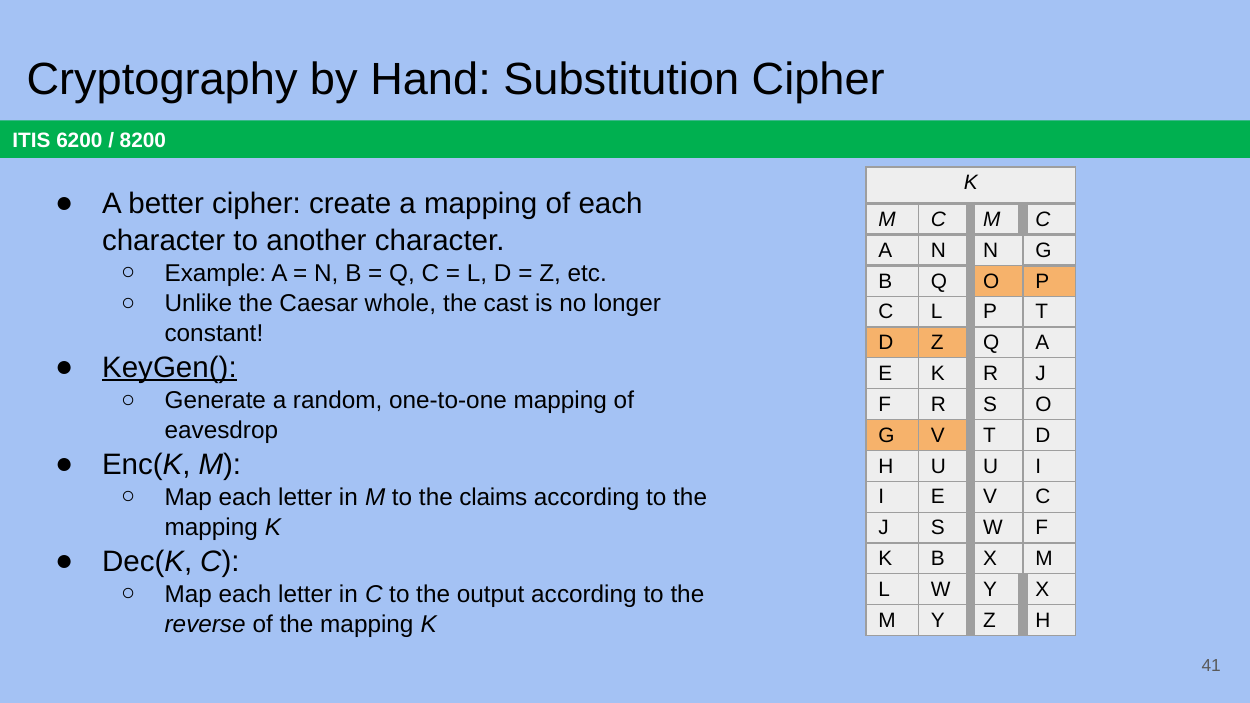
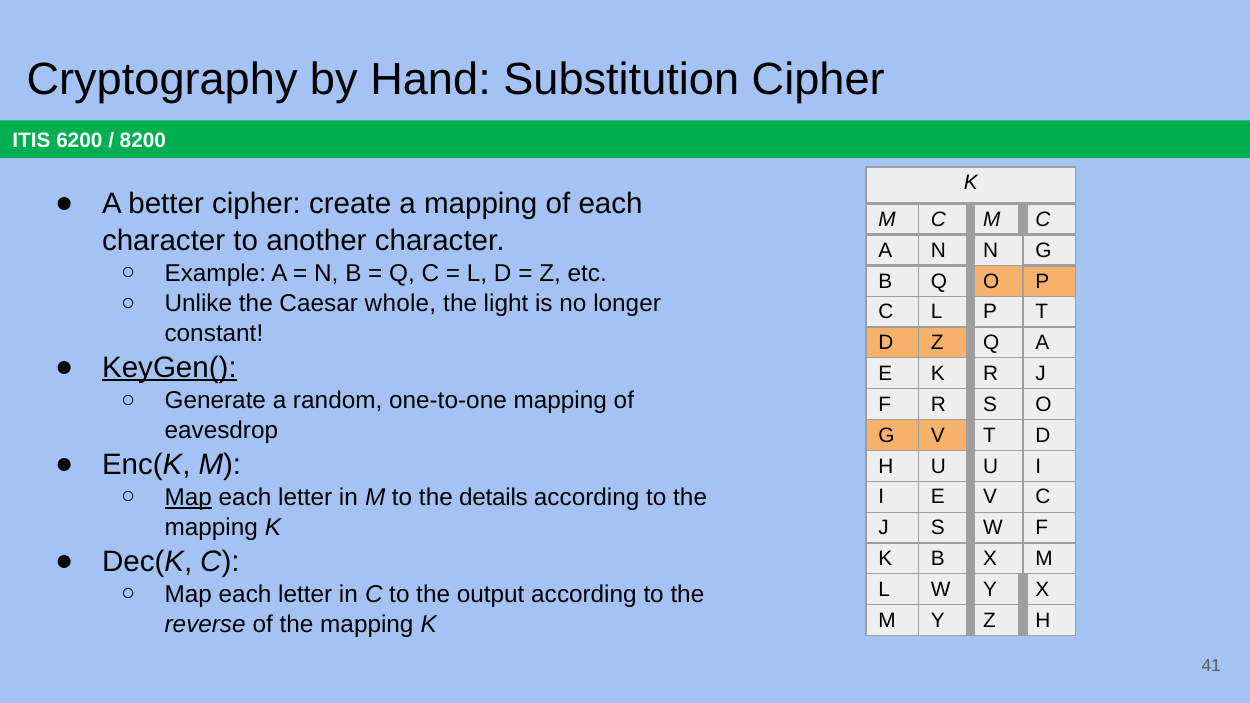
cast: cast -> light
Map at (188, 498) underline: none -> present
claims: claims -> details
